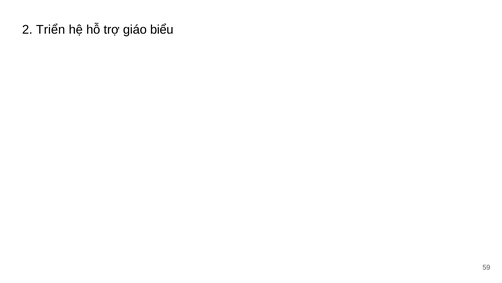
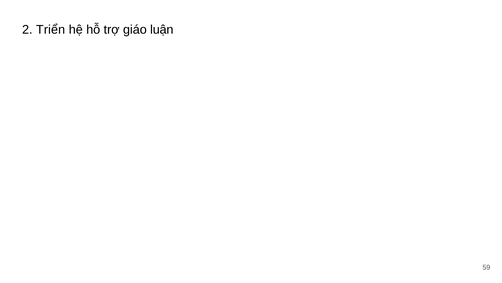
biểu: biểu -> luận
